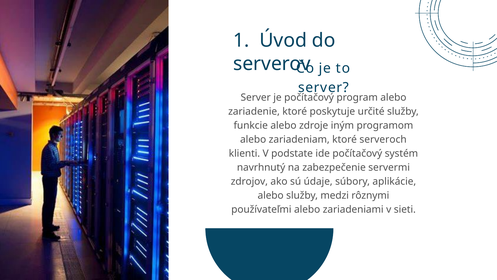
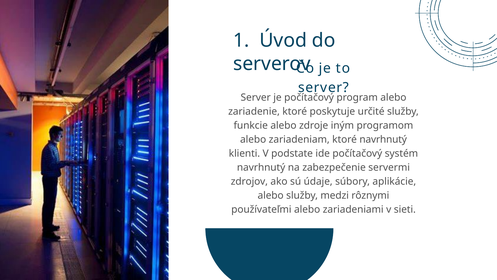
ktoré serveroch: serveroch -> navrhnutý
